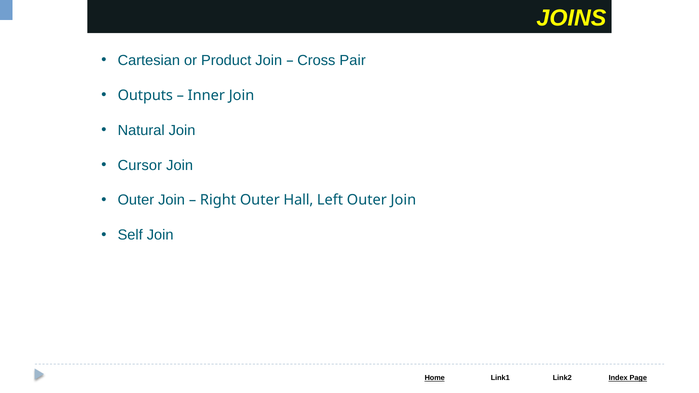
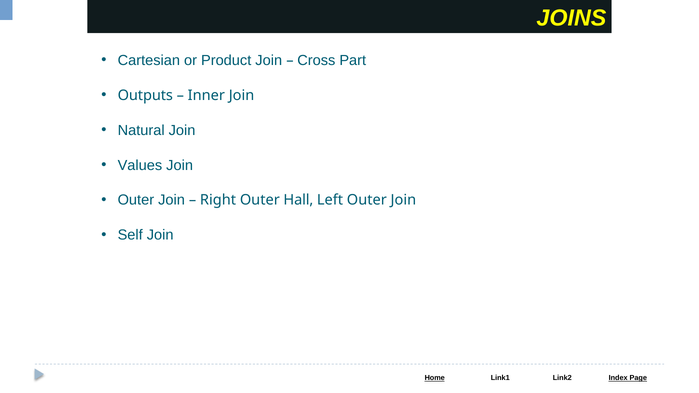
Pair: Pair -> Part
Cursor: Cursor -> Values
